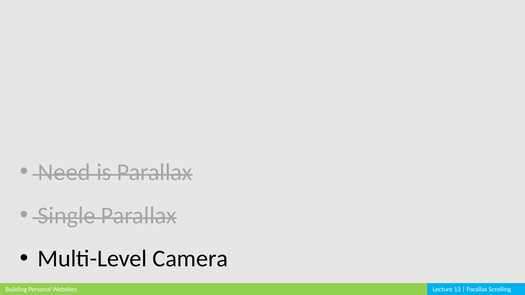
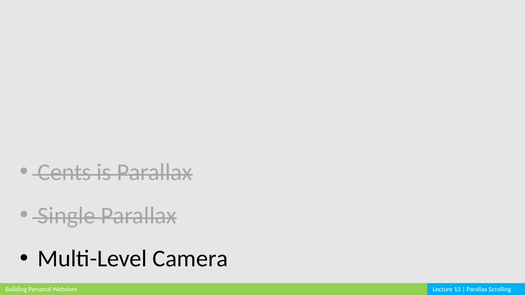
Need: Need -> Cents
